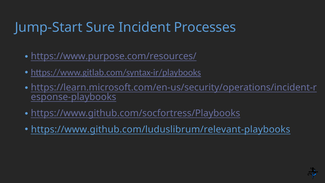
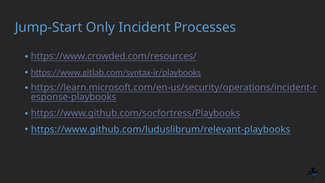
Sure: Sure -> Only
https://www.purpose.com/resources/: https://www.purpose.com/resources/ -> https://www.crowded.com/resources/
